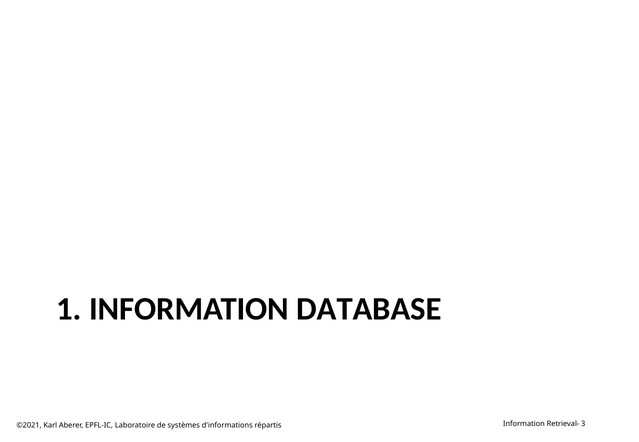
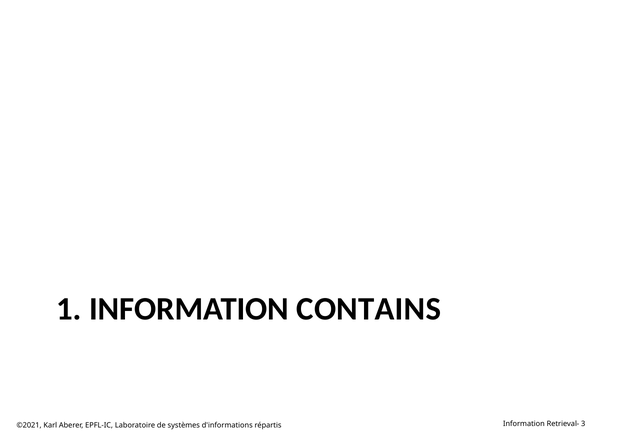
DATABASE: DATABASE -> CONTAINS
